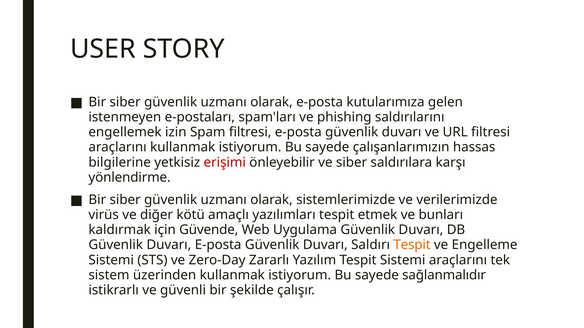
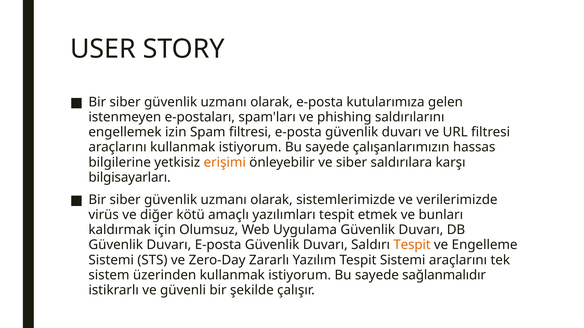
erişimi colour: red -> orange
yönlendirme: yönlendirme -> bilgisayarları
Güvende: Güvende -> Olumsuz
